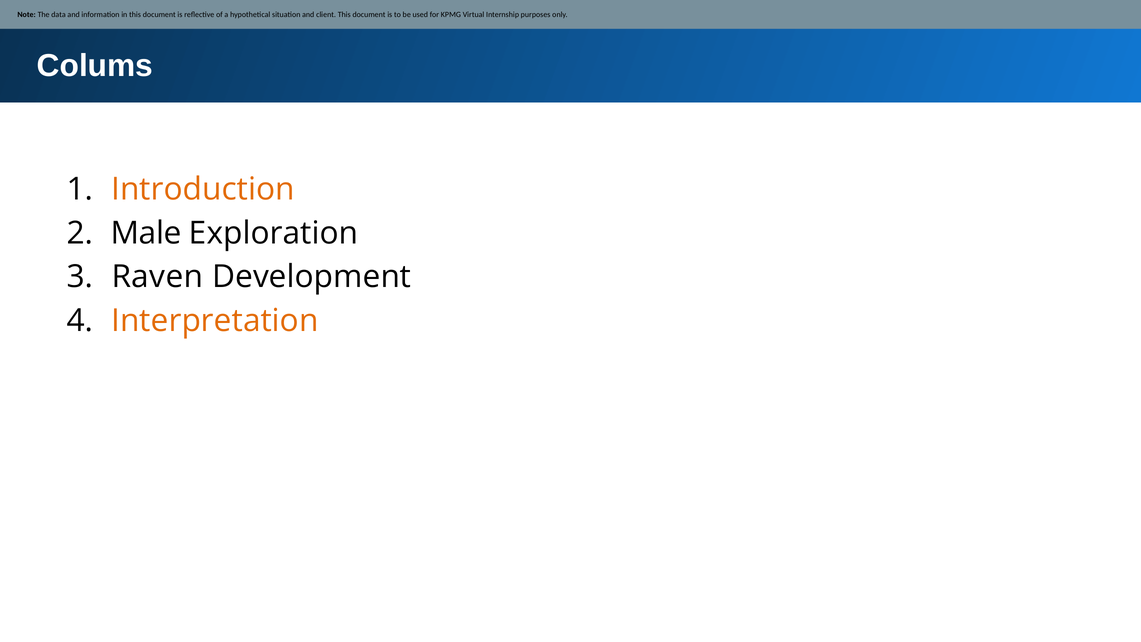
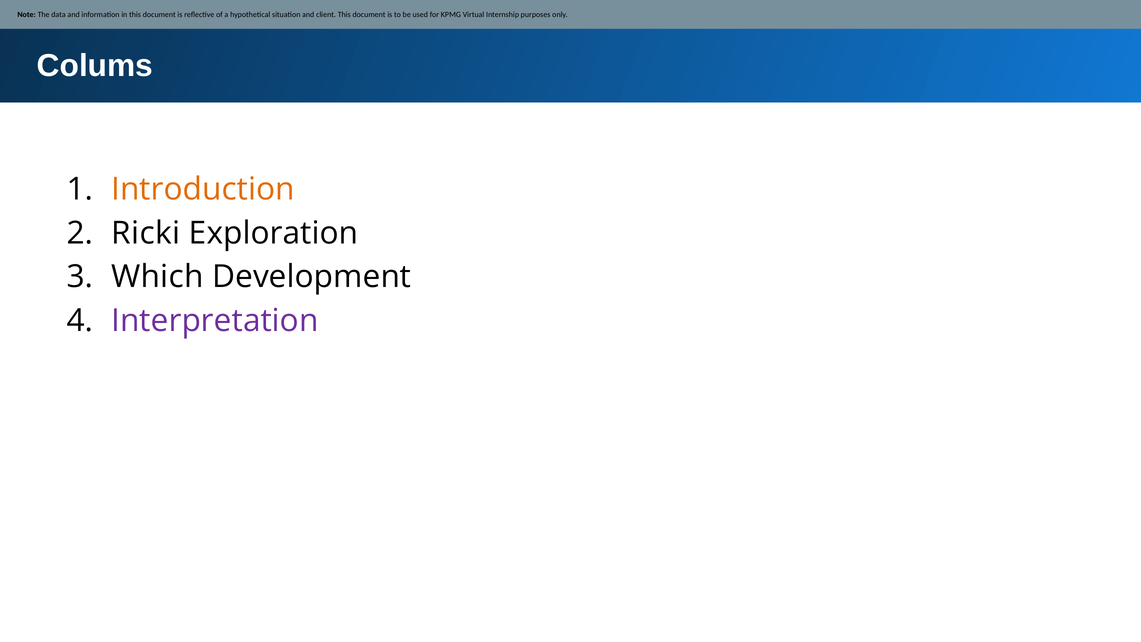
Male: Male -> Ricki
Raven: Raven -> Which
Interpretation colour: orange -> purple
